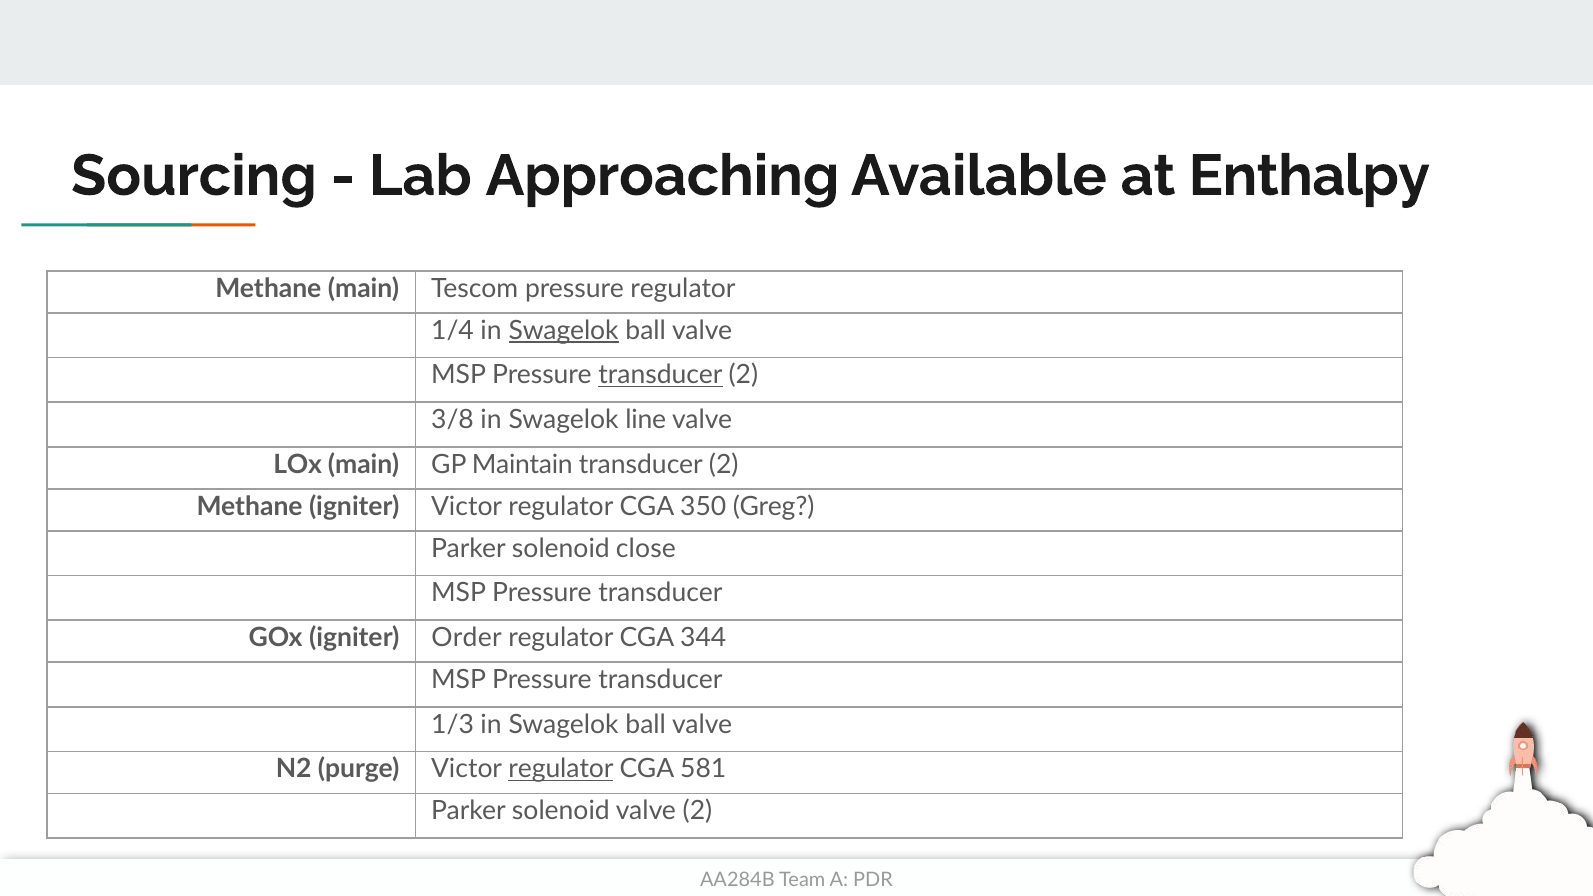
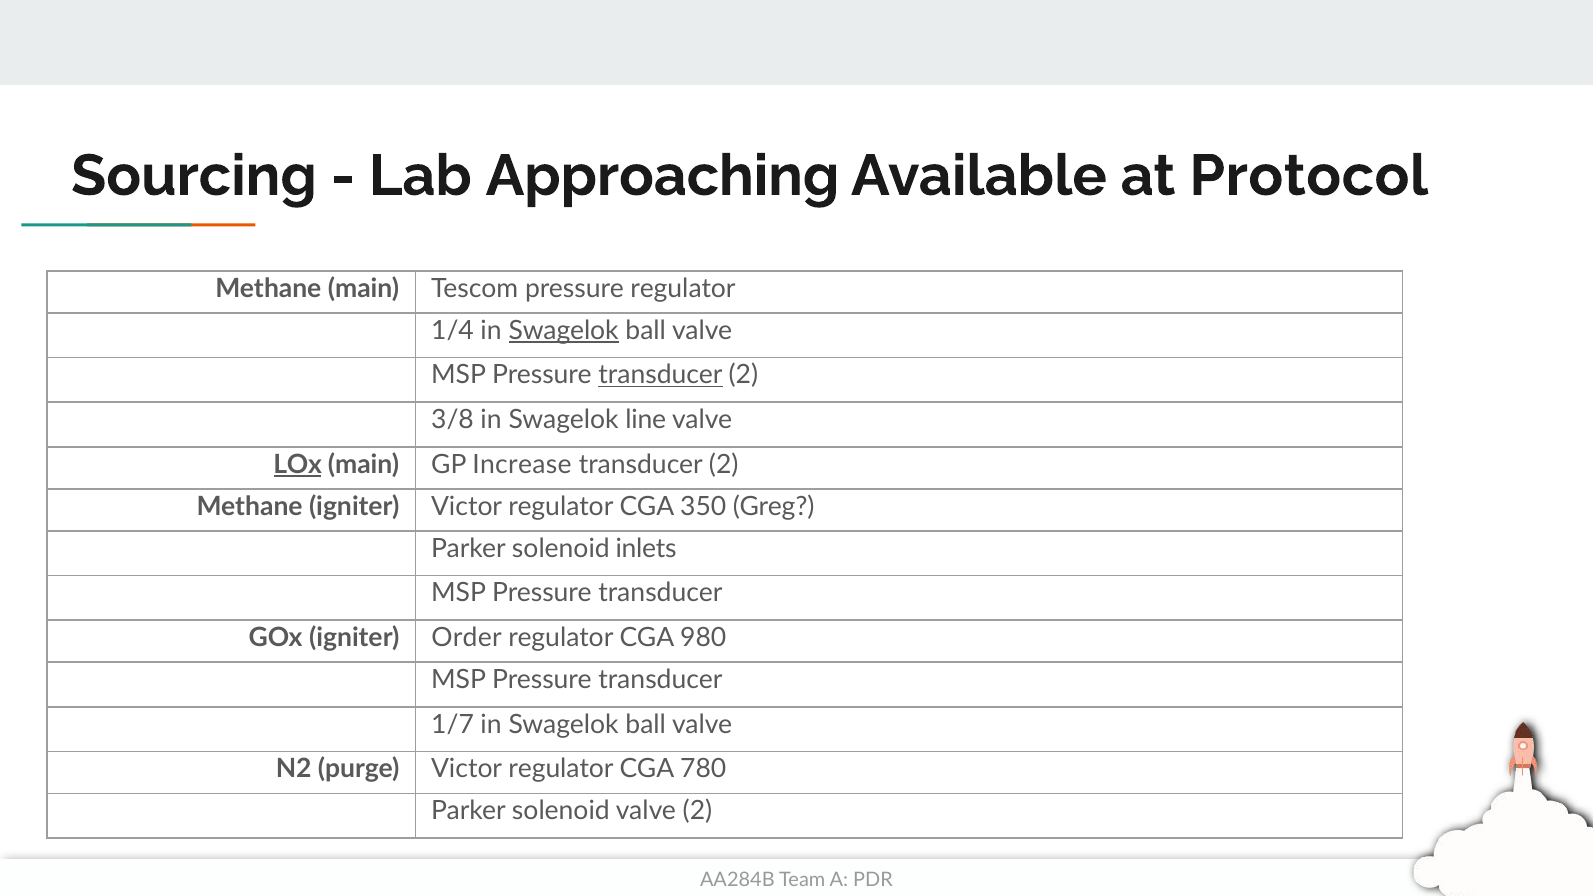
Enthalpy: Enthalpy -> Protocol
LOx underline: none -> present
Maintain: Maintain -> Increase
close: close -> inlets
344: 344 -> 980
1/3: 1/3 -> 1/7
regulator at (561, 769) underline: present -> none
581: 581 -> 780
